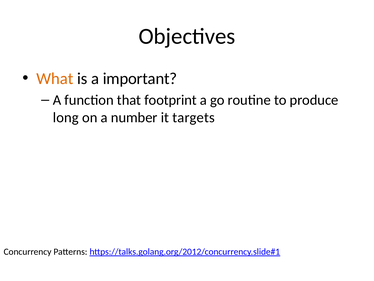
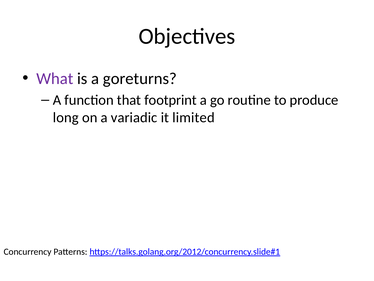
What colour: orange -> purple
important: important -> goreturns
number: number -> variadic
targets: targets -> limited
